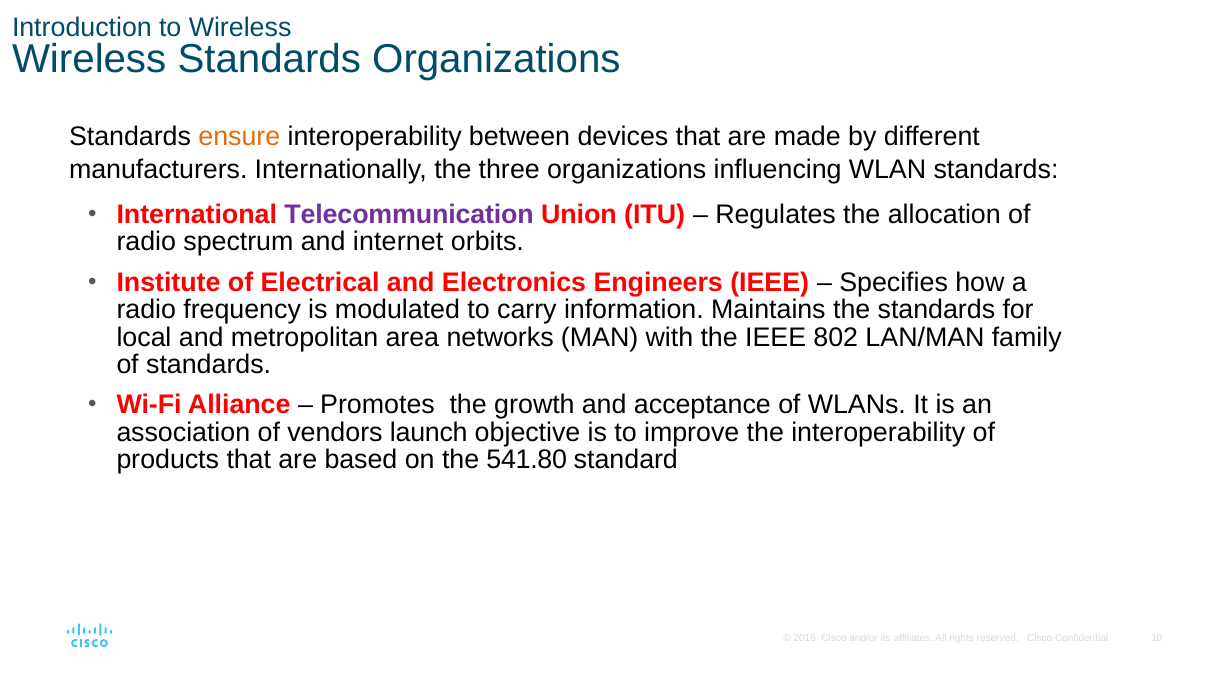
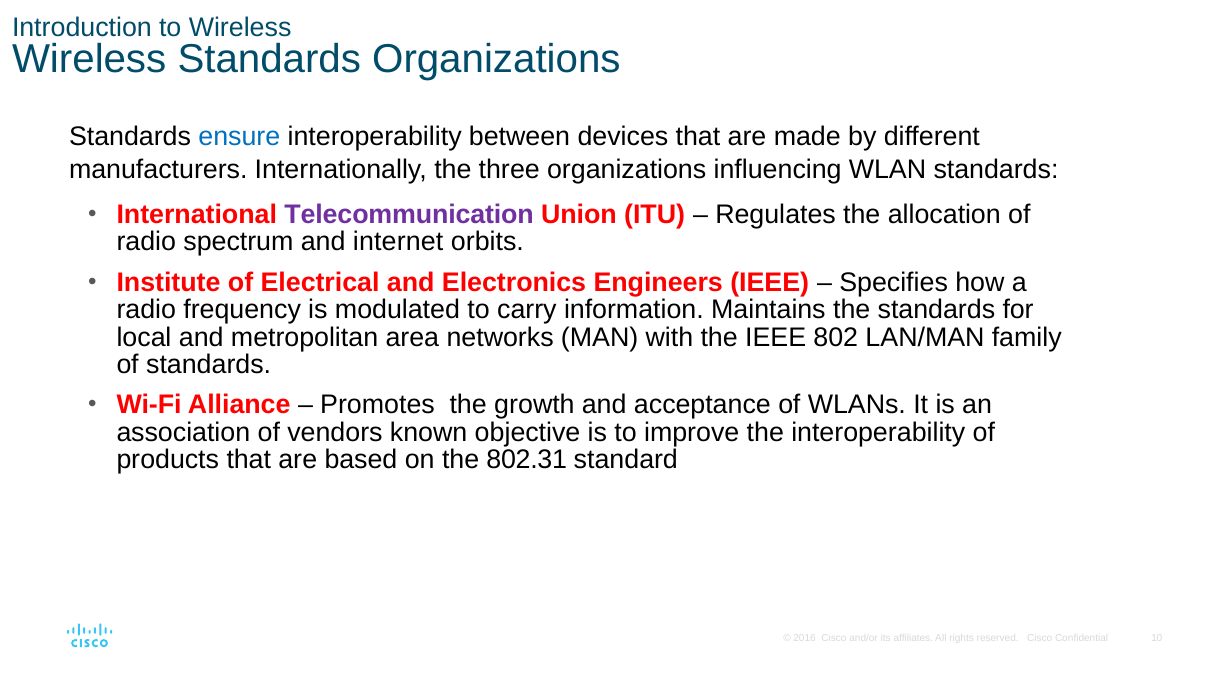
ensure colour: orange -> blue
launch: launch -> known
541.80: 541.80 -> 802.31
